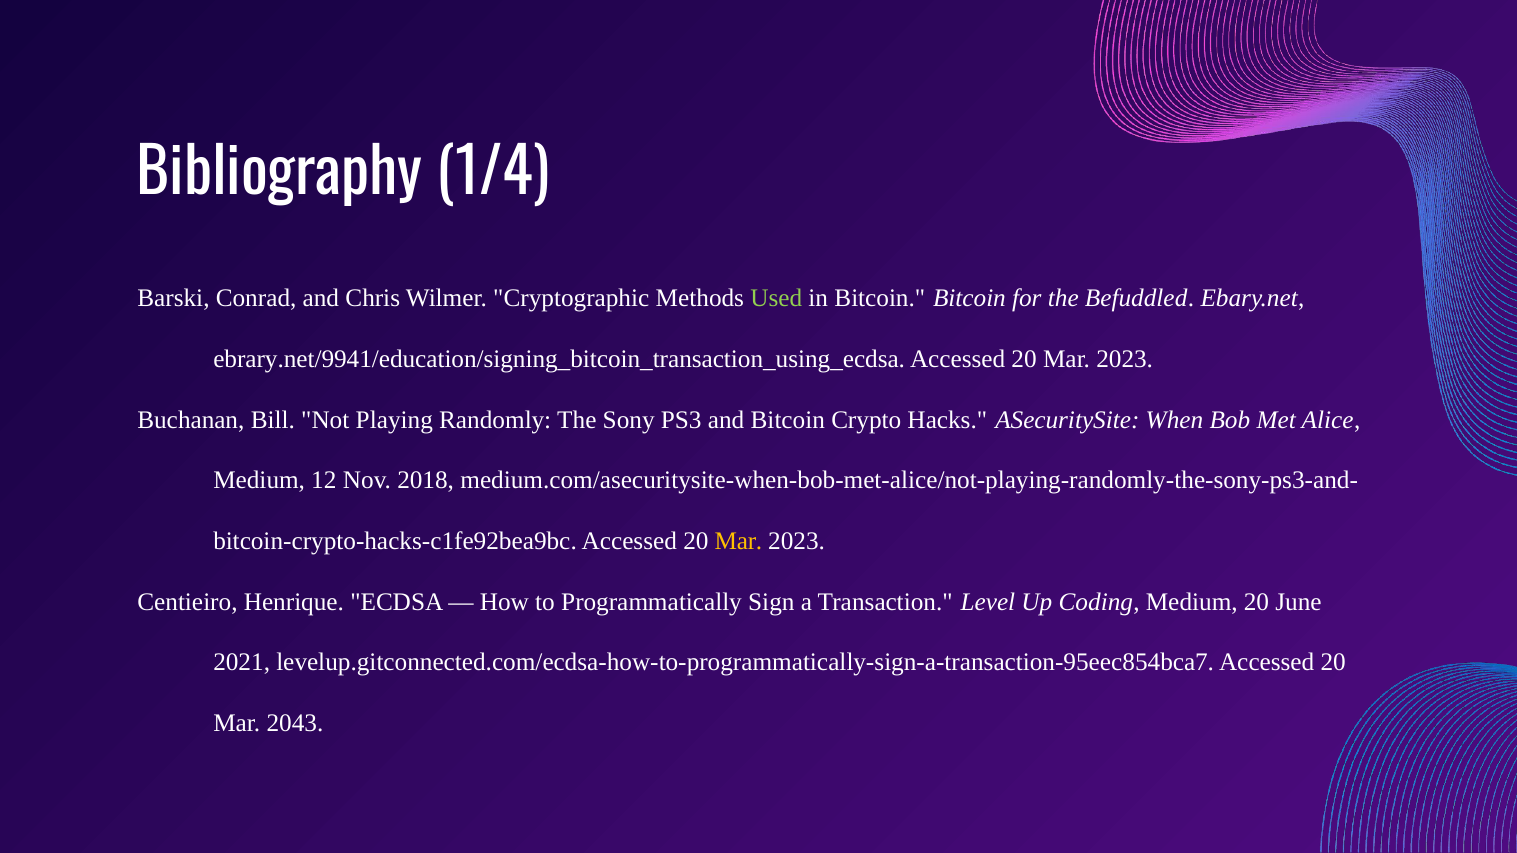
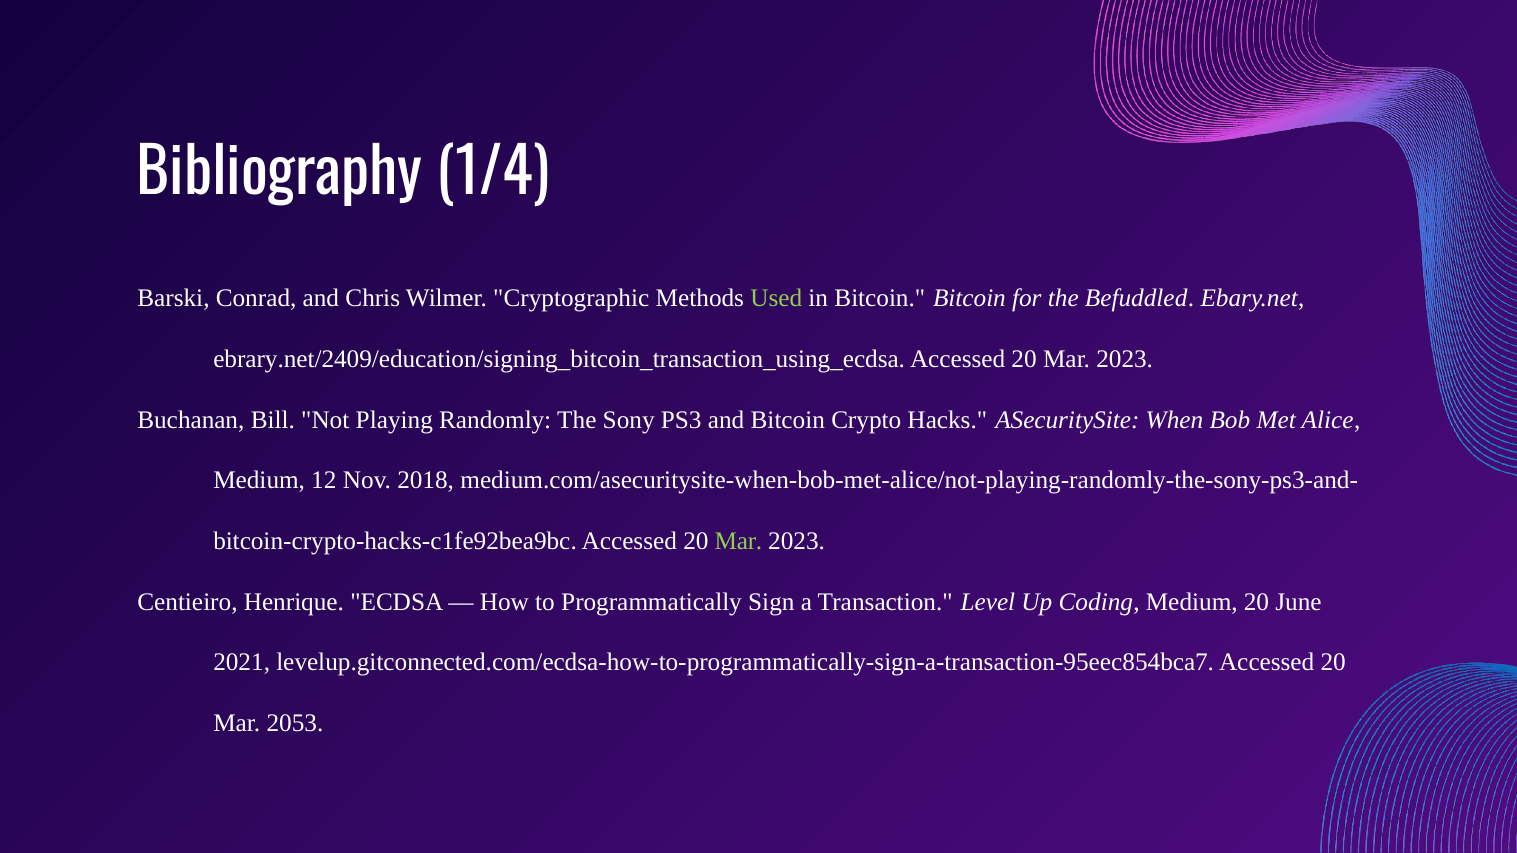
ebrary.net/9941/education/signing_bitcoin_transaction_using_ecdsa: ebrary.net/9941/education/signing_bitcoin_transaction_using_ecdsa -> ebrary.net/2409/education/signing_bitcoin_transaction_using_ecdsa
Mar at (738, 541) colour: yellow -> light green
2043: 2043 -> 2053
